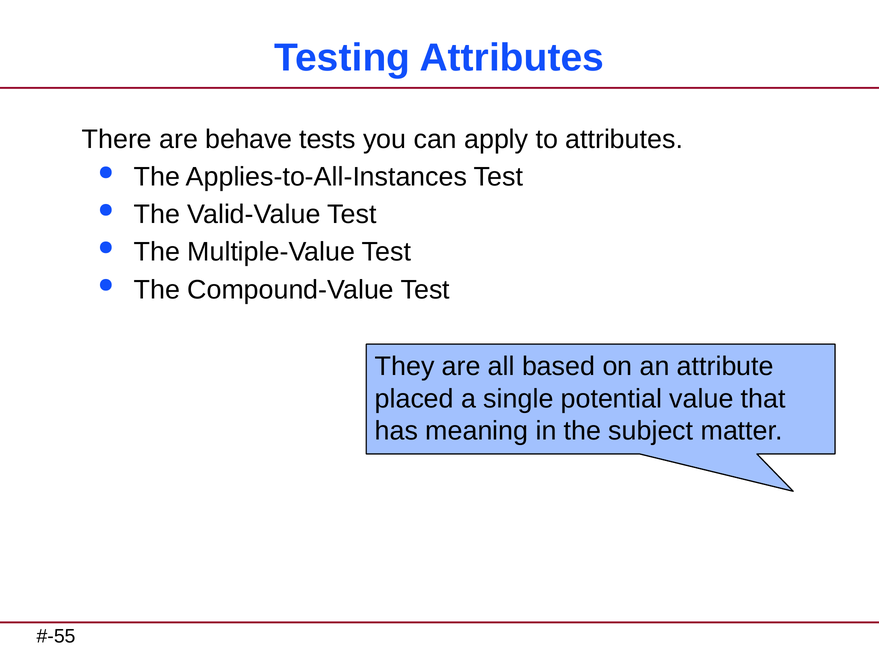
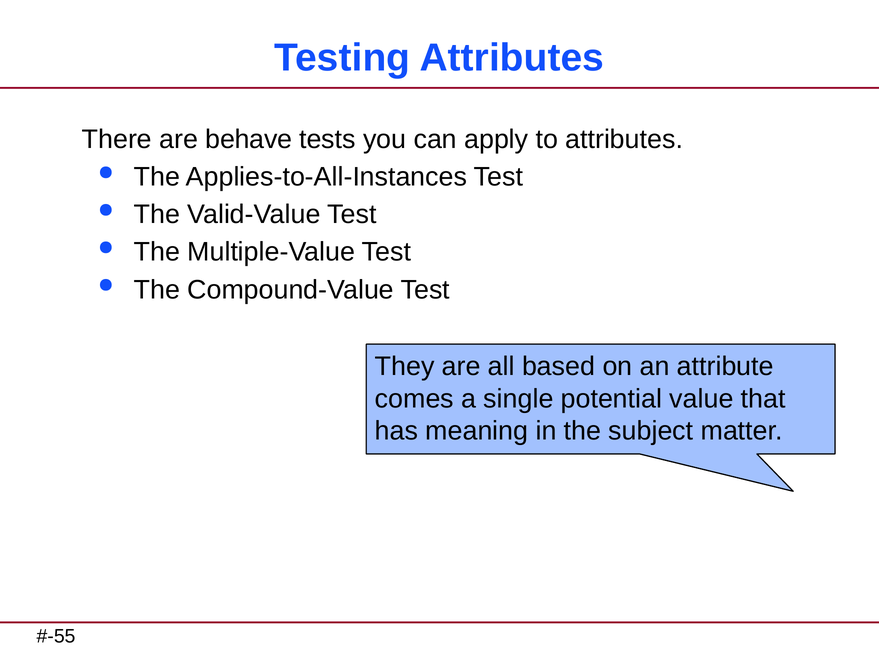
placed: placed -> comes
